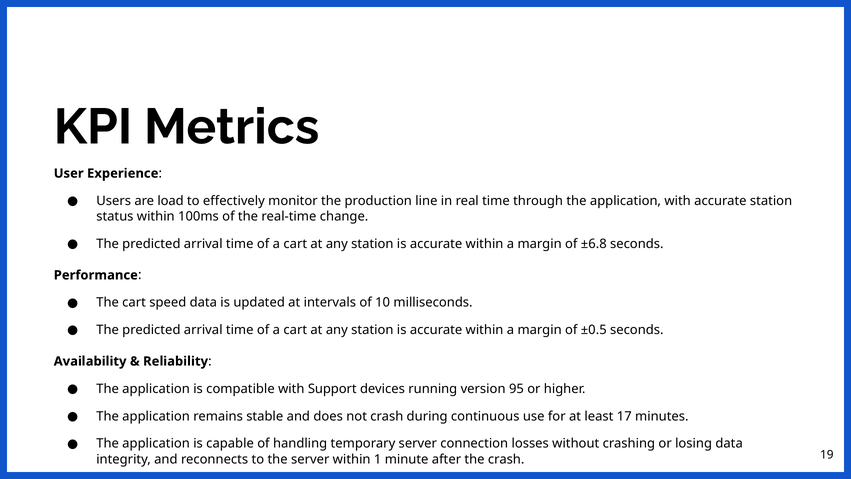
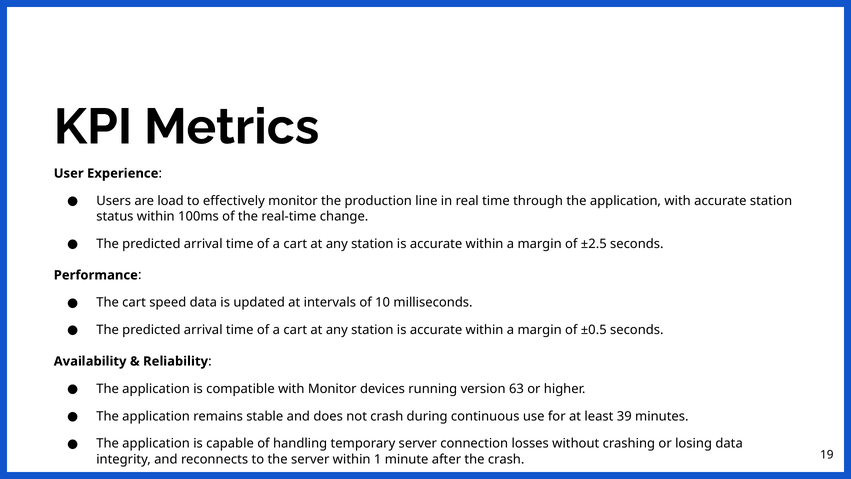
±6.8: ±6.8 -> ±2.5
with Support: Support -> Monitor
95: 95 -> 63
17: 17 -> 39
